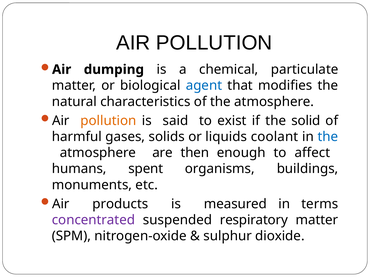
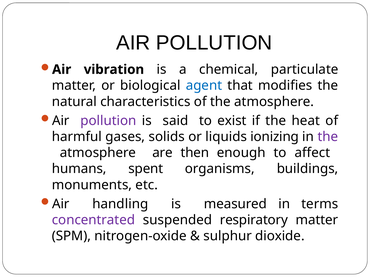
dumping: dumping -> vibration
pollution at (108, 120) colour: orange -> purple
solid: solid -> heat
coolant: coolant -> ionizing
the at (328, 136) colour: blue -> purple
products: products -> handling
